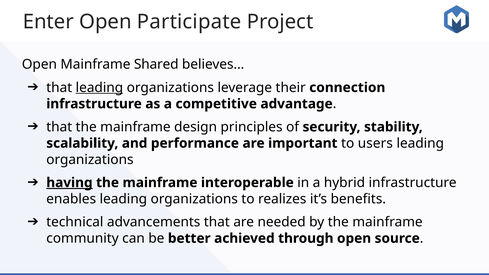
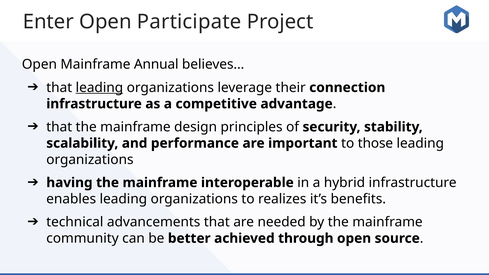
Shared: Shared -> Annual
users: users -> those
having underline: present -> none
